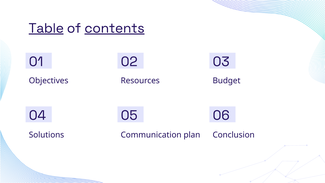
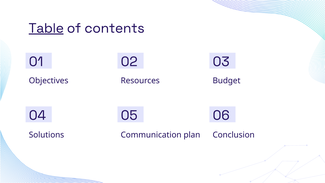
contents underline: present -> none
